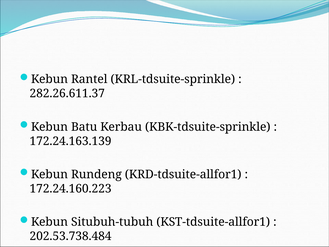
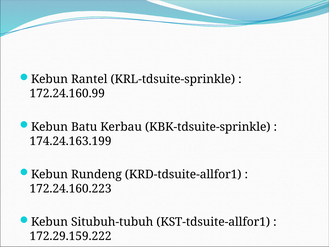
282.26.611.37: 282.26.611.37 -> 172.24.160.99
172.24.163.139: 172.24.163.139 -> 174.24.163.199
202.53.738.484: 202.53.738.484 -> 172.29.159.222
